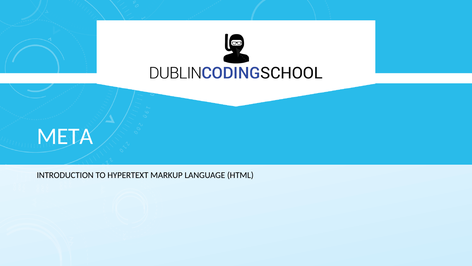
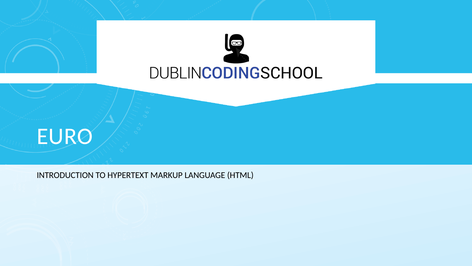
META: META -> EURO
